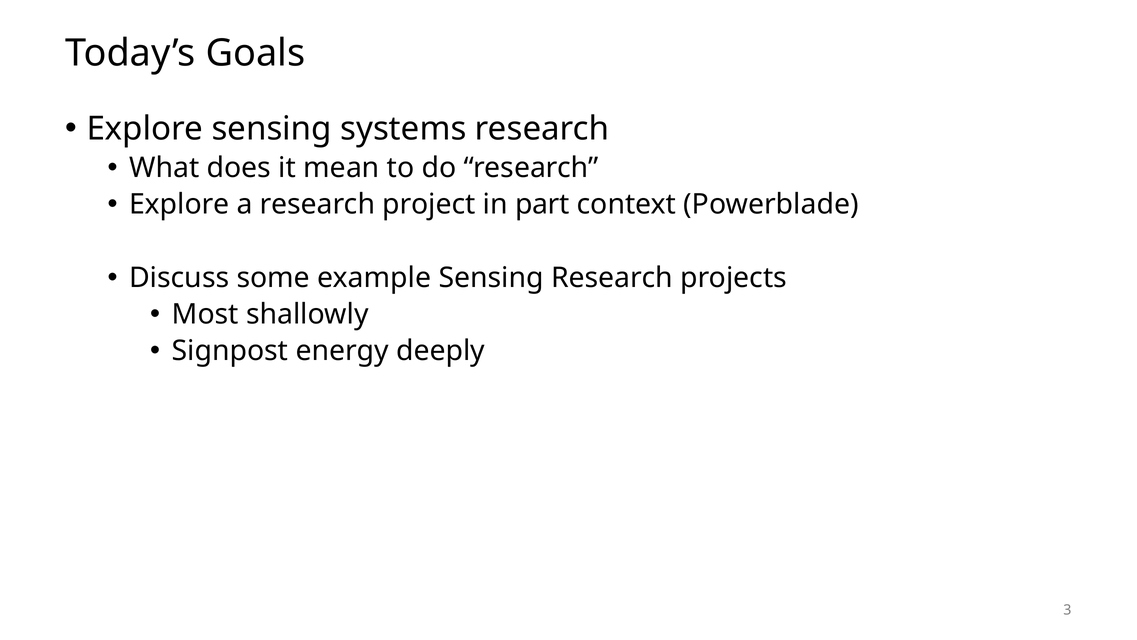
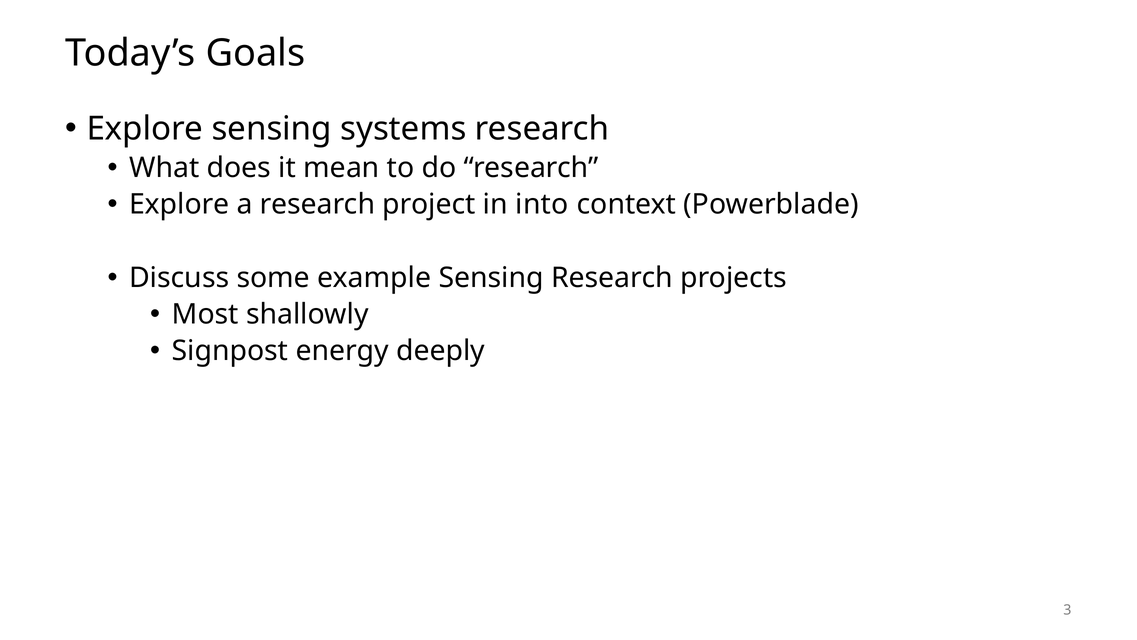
part: part -> into
